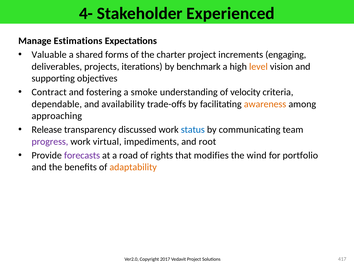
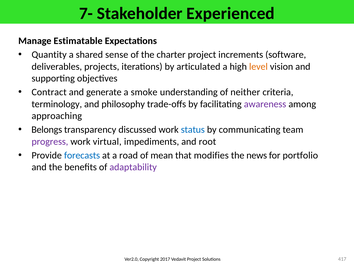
4-: 4- -> 7-
Estimations: Estimations -> Estimatable
Valuable: Valuable -> Quantity
forms: forms -> sense
engaging: engaging -> software
benchmark: benchmark -> articulated
fostering: fostering -> generate
velocity: velocity -> neither
dependable: dependable -> terminology
availability: availability -> philosophy
awareness colour: orange -> purple
Release: Release -> Belongs
forecasts colour: purple -> blue
rights: rights -> mean
wind: wind -> news
adaptability colour: orange -> purple
